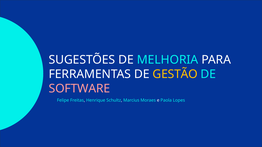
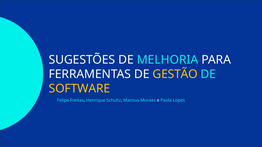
SOFTWARE colour: pink -> yellow
